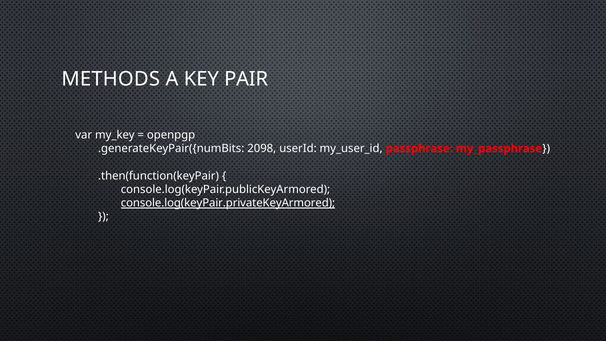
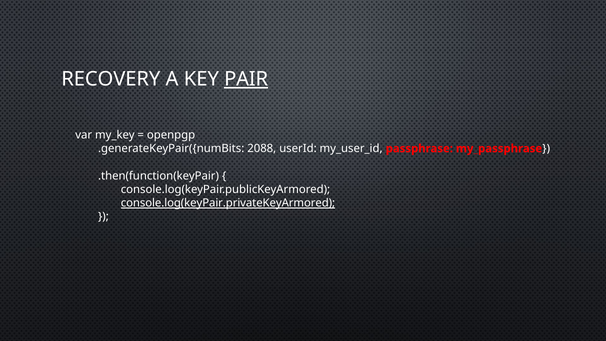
METHODS: METHODS -> RECOVERY
PAIR underline: none -> present
2098: 2098 -> 2088
